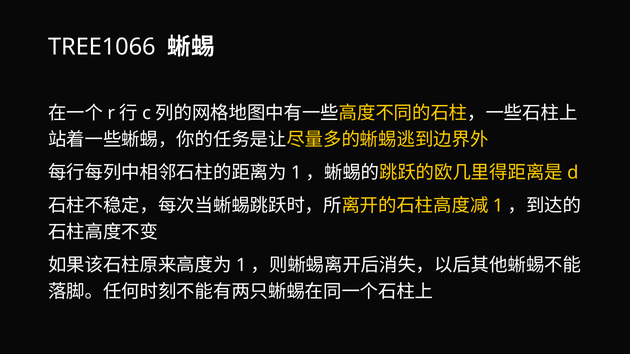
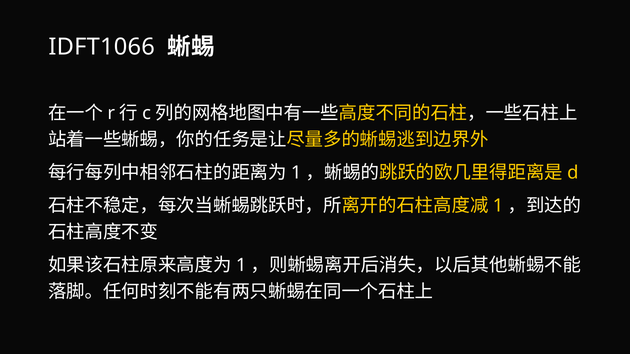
TREE1066: TREE1066 -> IDFT1066
